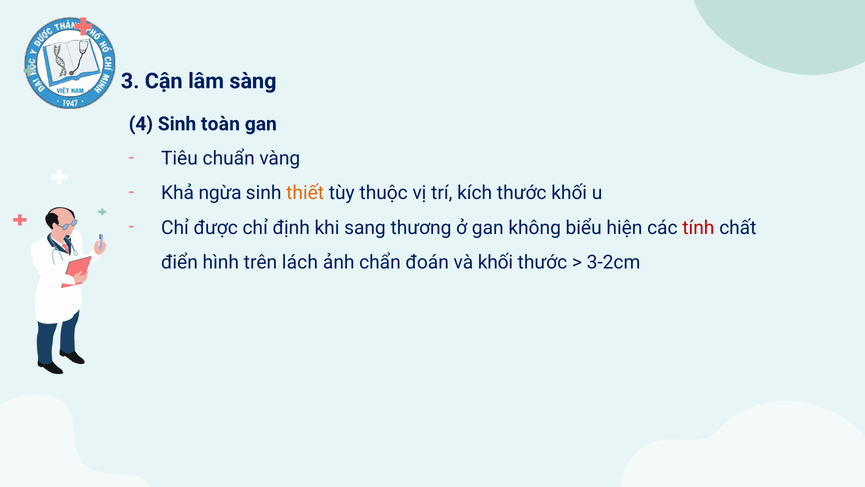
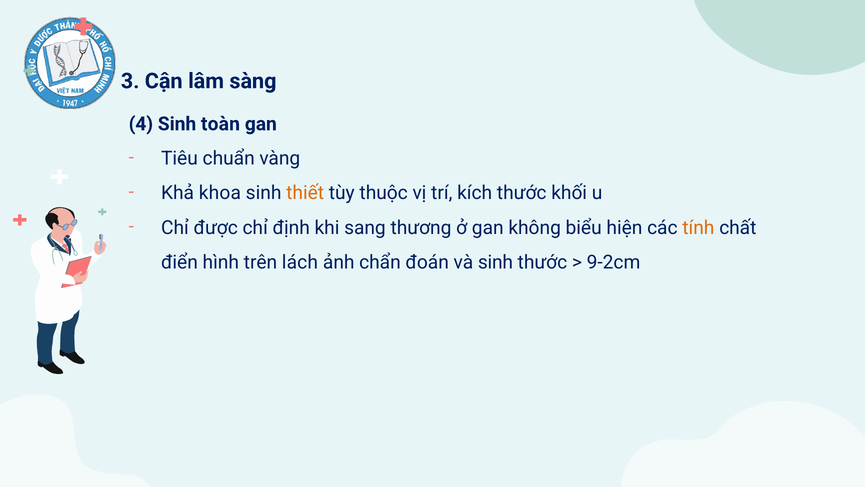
ngừa: ngừa -> khoa
tính colour: red -> orange
và khối: khối -> sinh
3-2cm: 3-2cm -> 9-2cm
